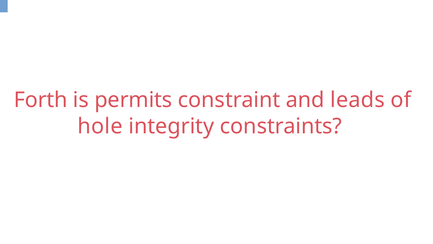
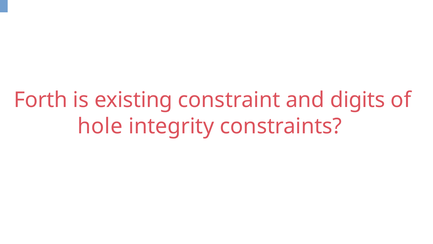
permits: permits -> existing
leads: leads -> digits
